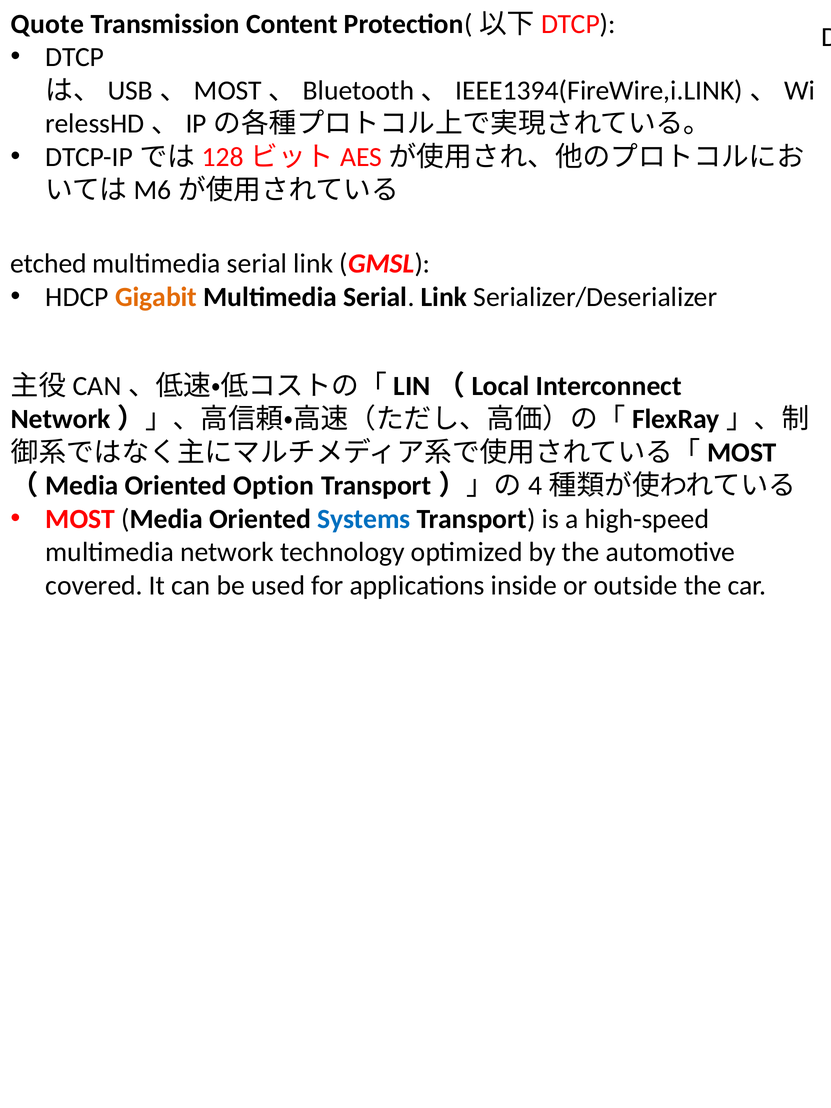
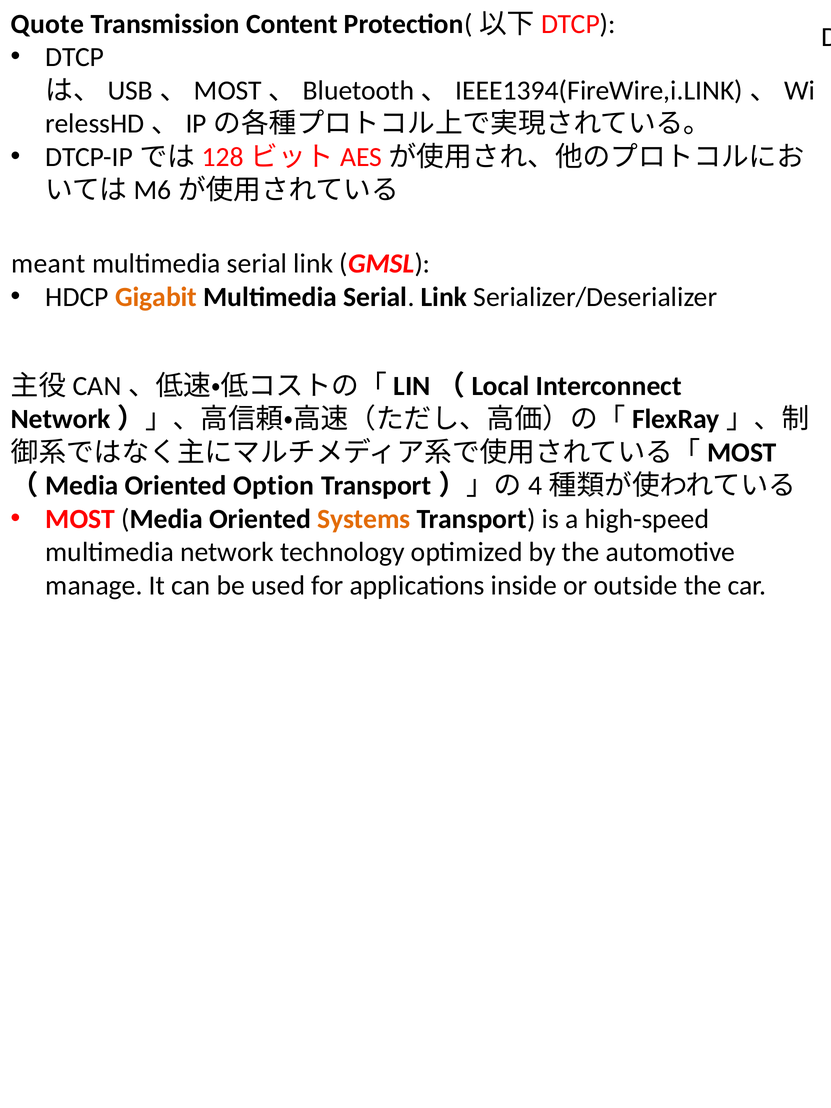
etched: etched -> meant
Systems colour: blue -> orange
covered: covered -> manage
